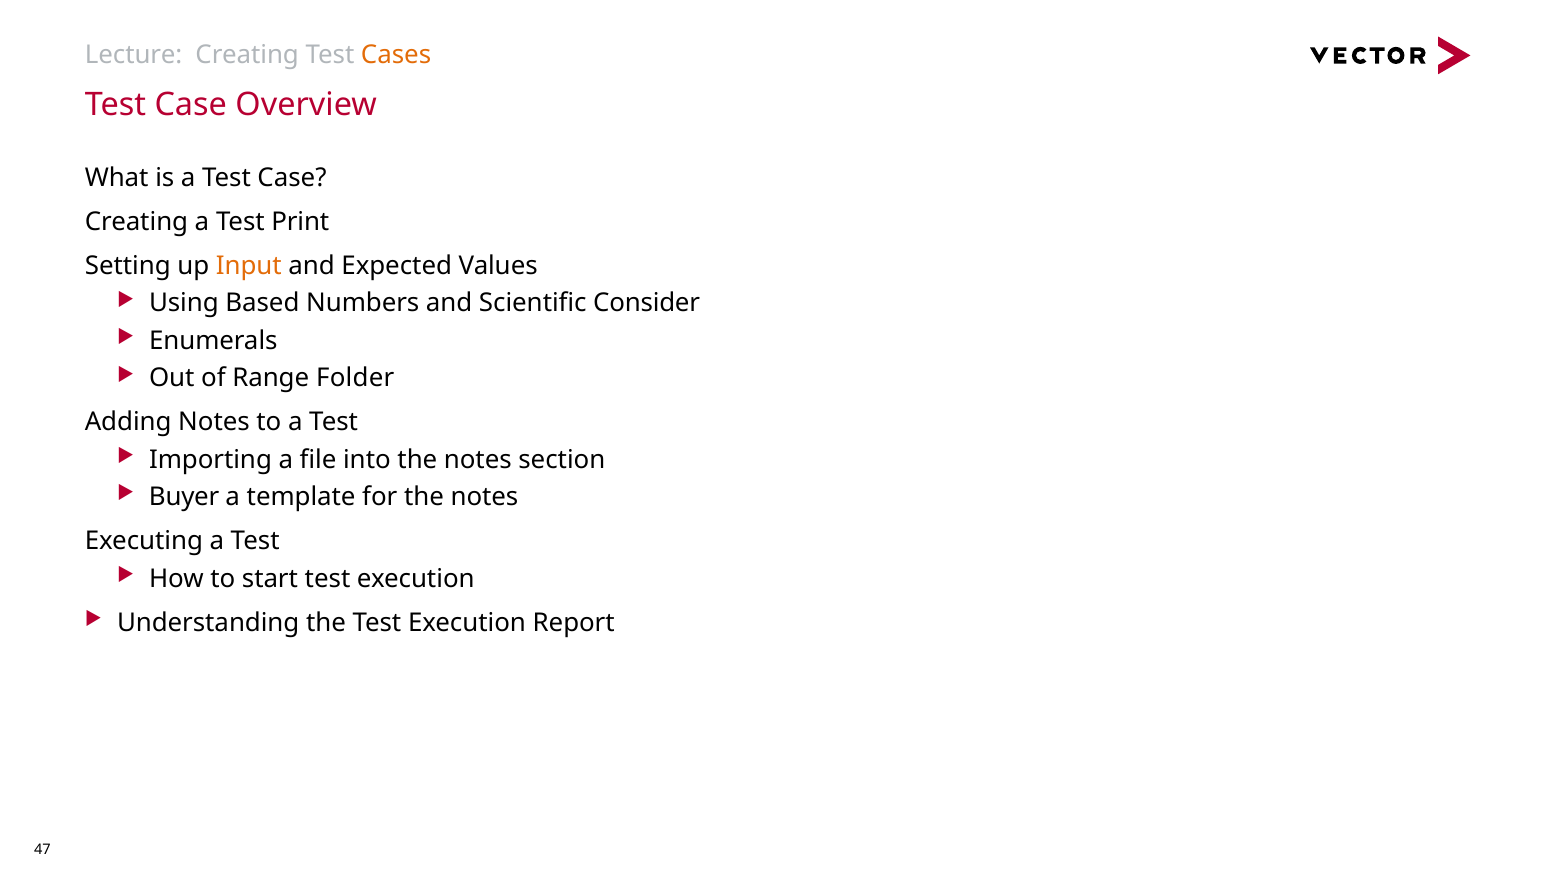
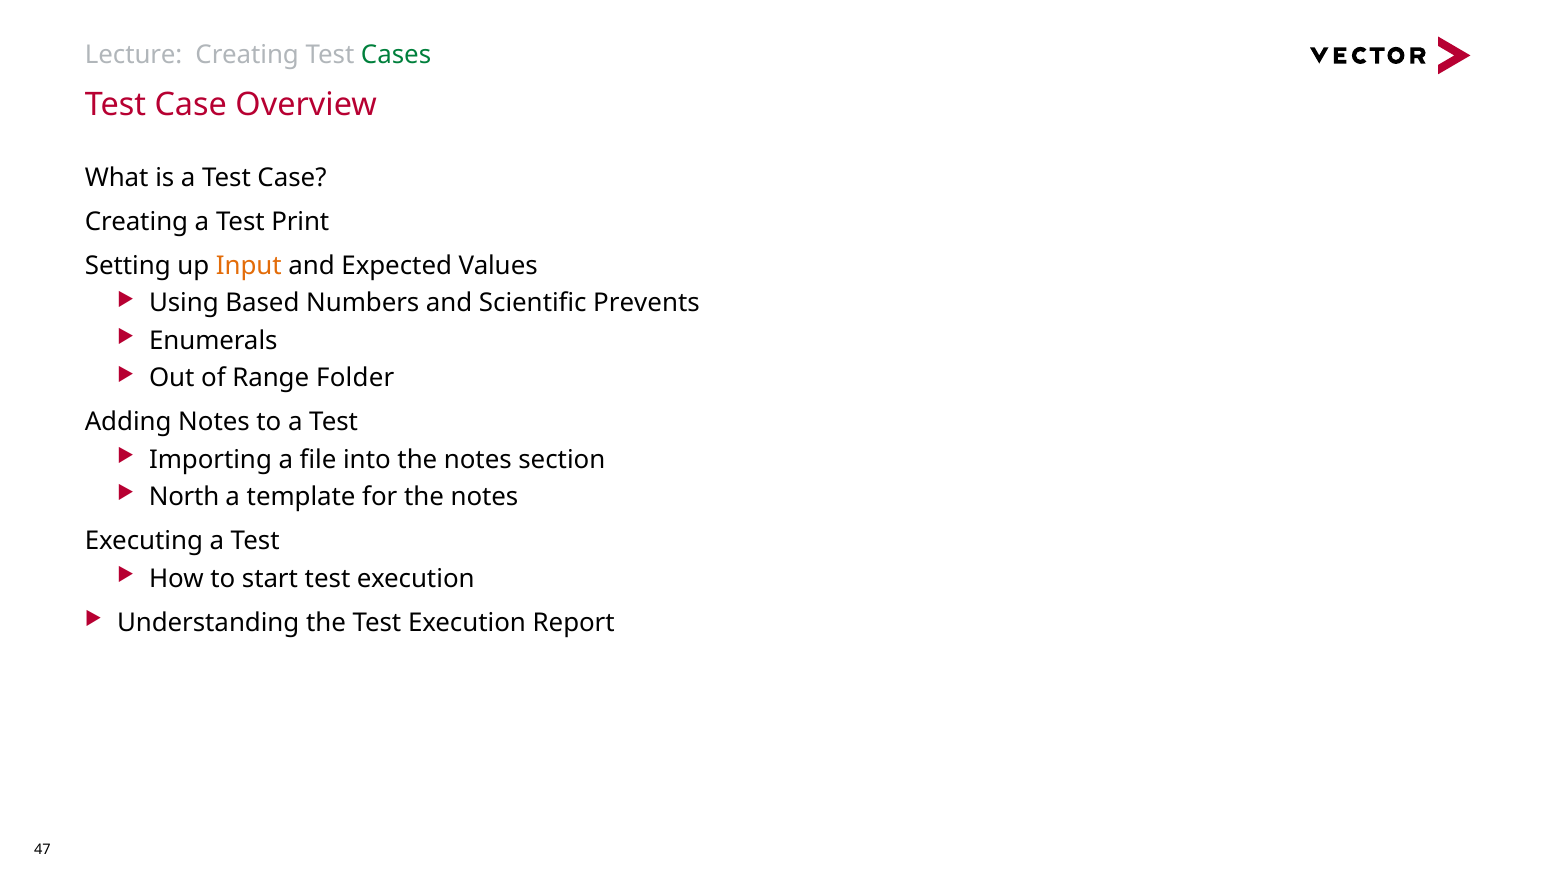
Cases colour: orange -> green
Consider: Consider -> Prevents
Buyer: Buyer -> North
